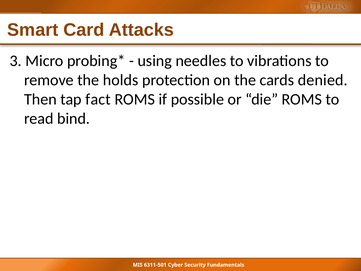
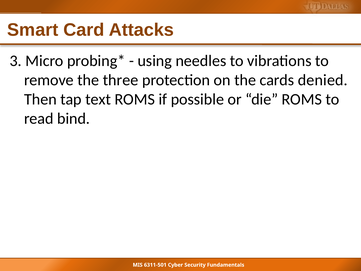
holds: holds -> three
fact: fact -> text
